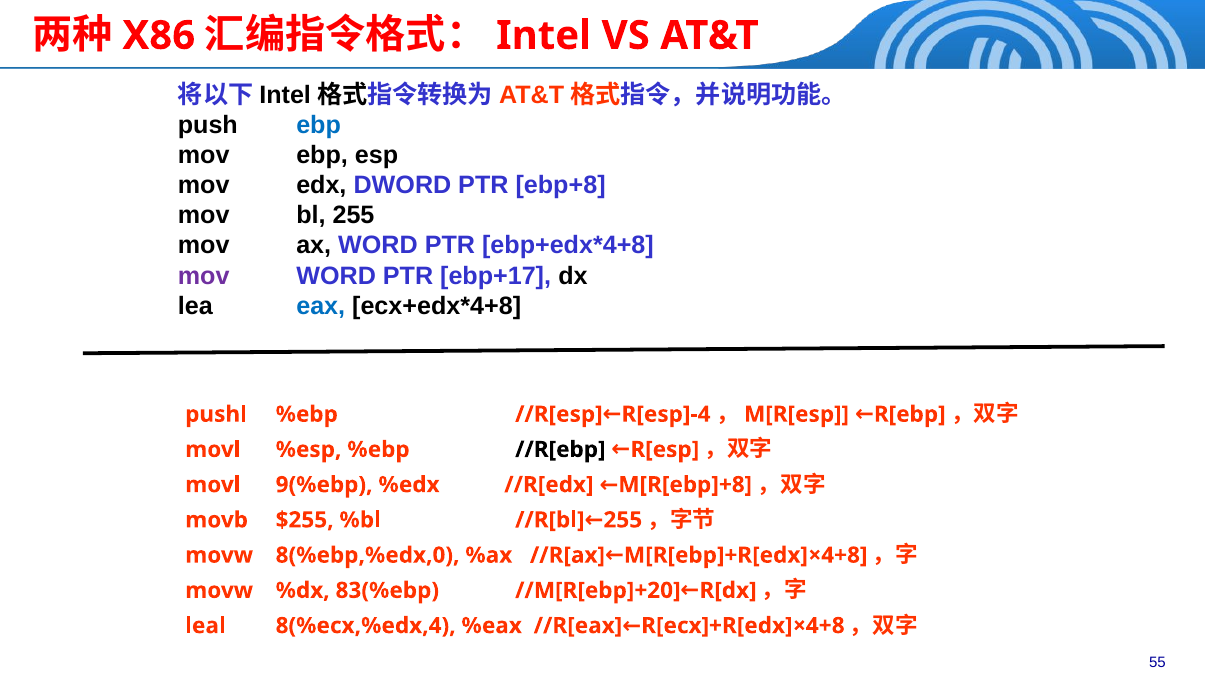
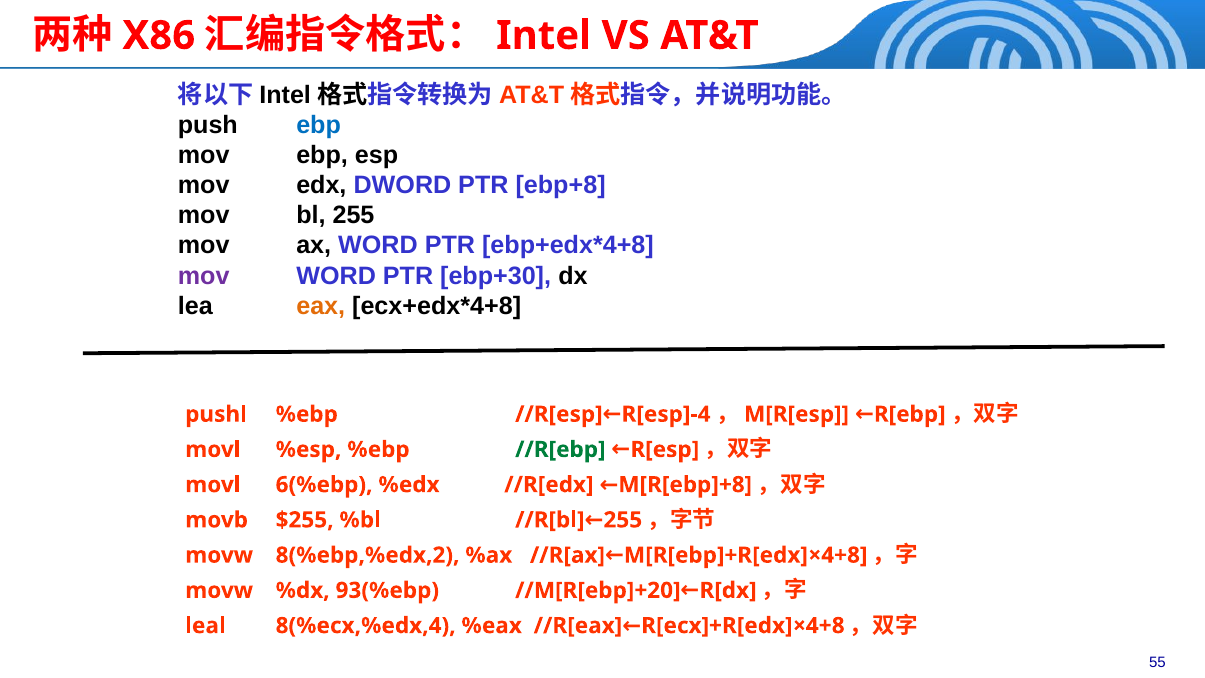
ebp+17: ebp+17 -> ebp+30
eax colour: blue -> orange
//R[ebp colour: black -> green
9(%ebp: 9(%ebp -> 6(%ebp
8(%ebp,%edx,0: 8(%ebp,%edx,0 -> 8(%ebp,%edx,2
83(%ebp: 83(%ebp -> 93(%ebp
